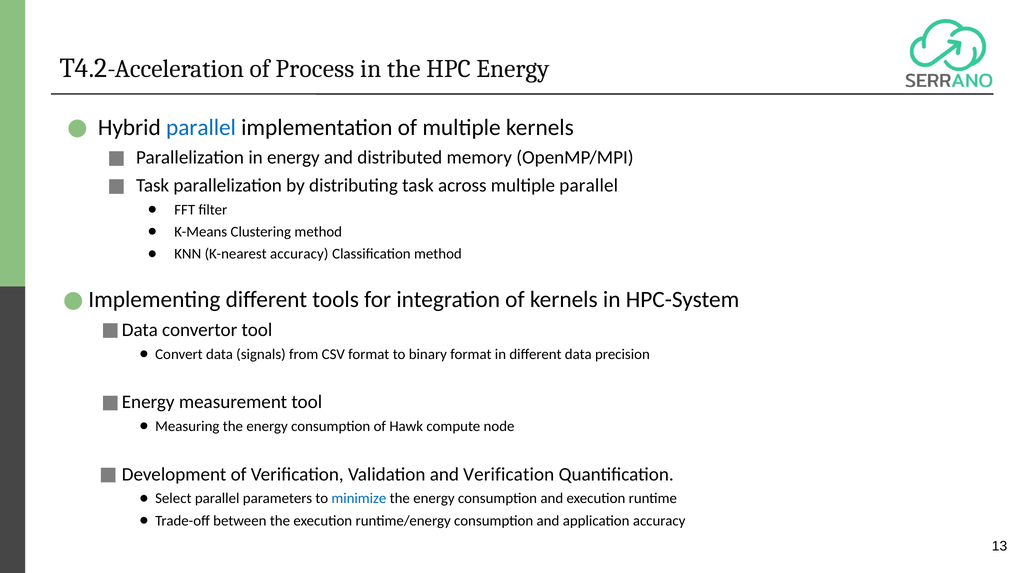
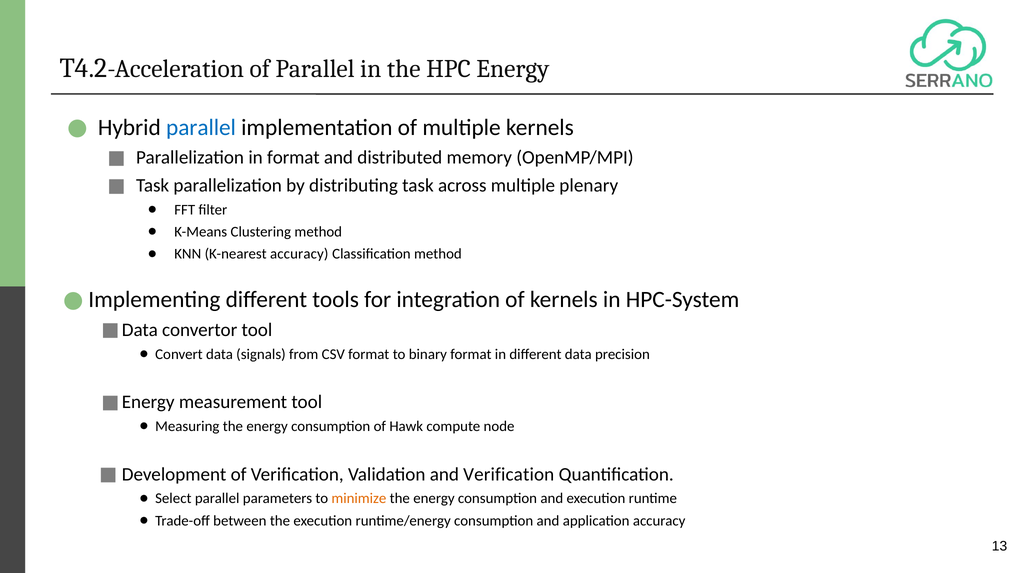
of Process: Process -> Parallel
in energy: energy -> format
multiple parallel: parallel -> plenary
minimize colour: blue -> orange
